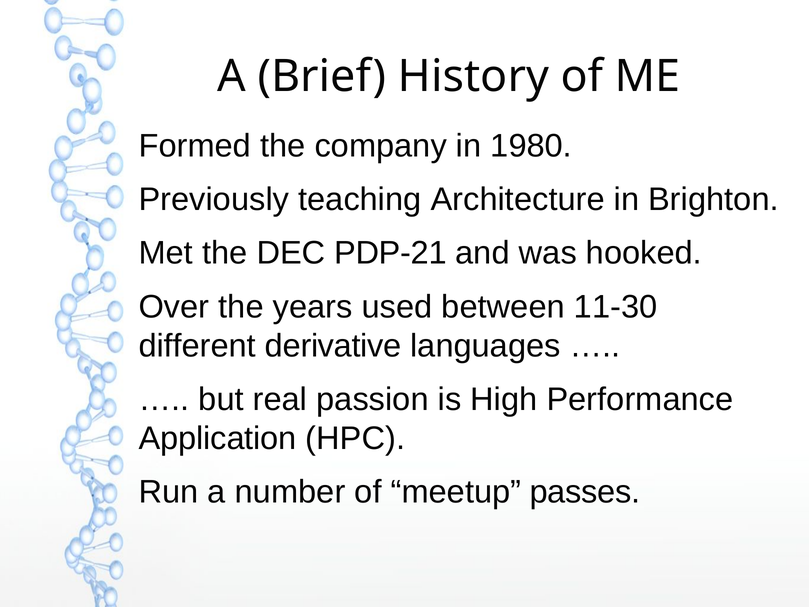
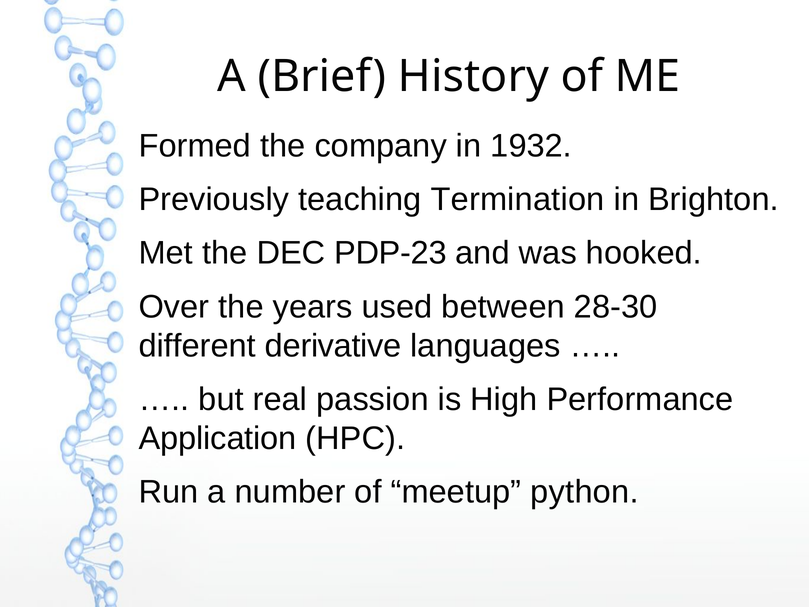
1980: 1980 -> 1932
Architecture: Architecture -> Termination
PDP-21: PDP-21 -> PDP-23
11-30: 11-30 -> 28-30
passes: passes -> python
